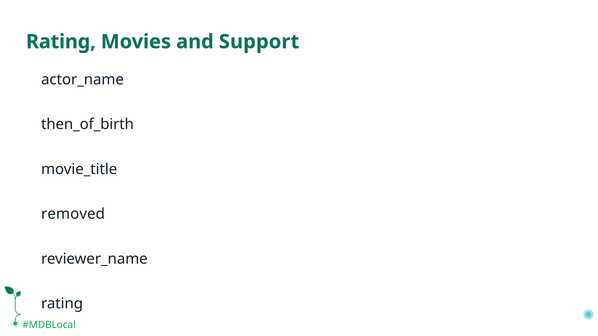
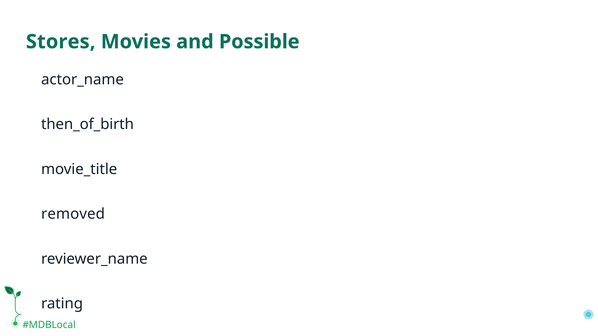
Rating at (61, 42): Rating -> Stores
Support: Support -> Possible
